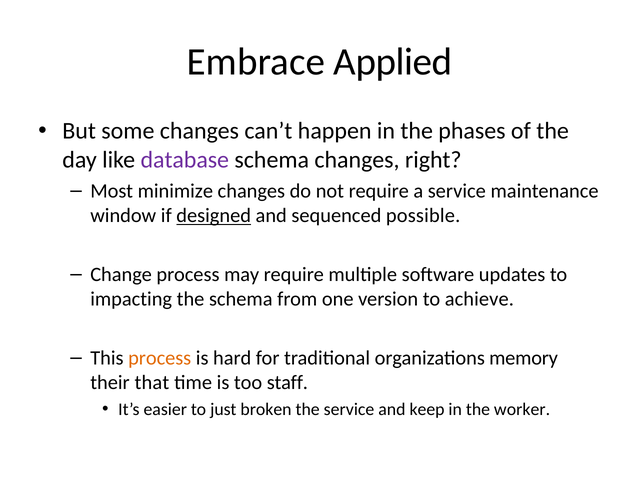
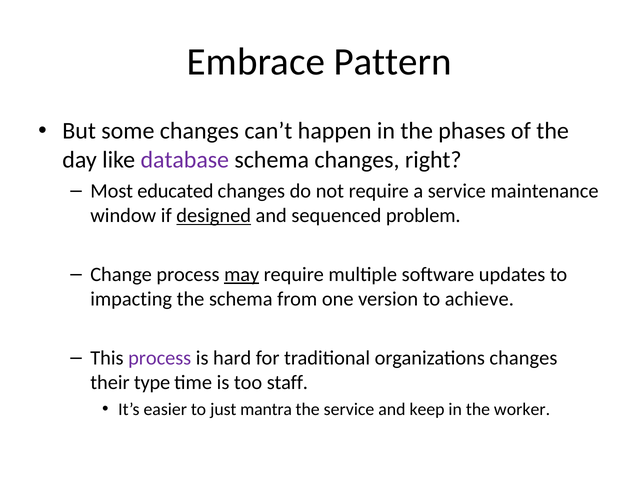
Applied: Applied -> Pattern
minimize: minimize -> educated
possible: possible -> problem
may underline: none -> present
process at (160, 358) colour: orange -> purple
organizations memory: memory -> changes
that: that -> type
broken: broken -> mantra
